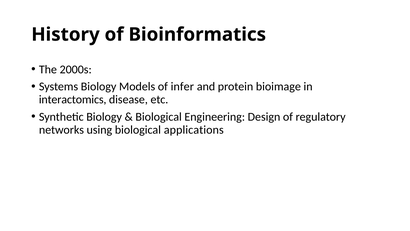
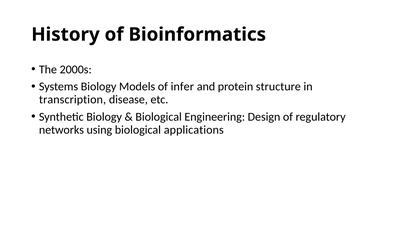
bioimage: bioimage -> structure
interactomics: interactomics -> transcription
